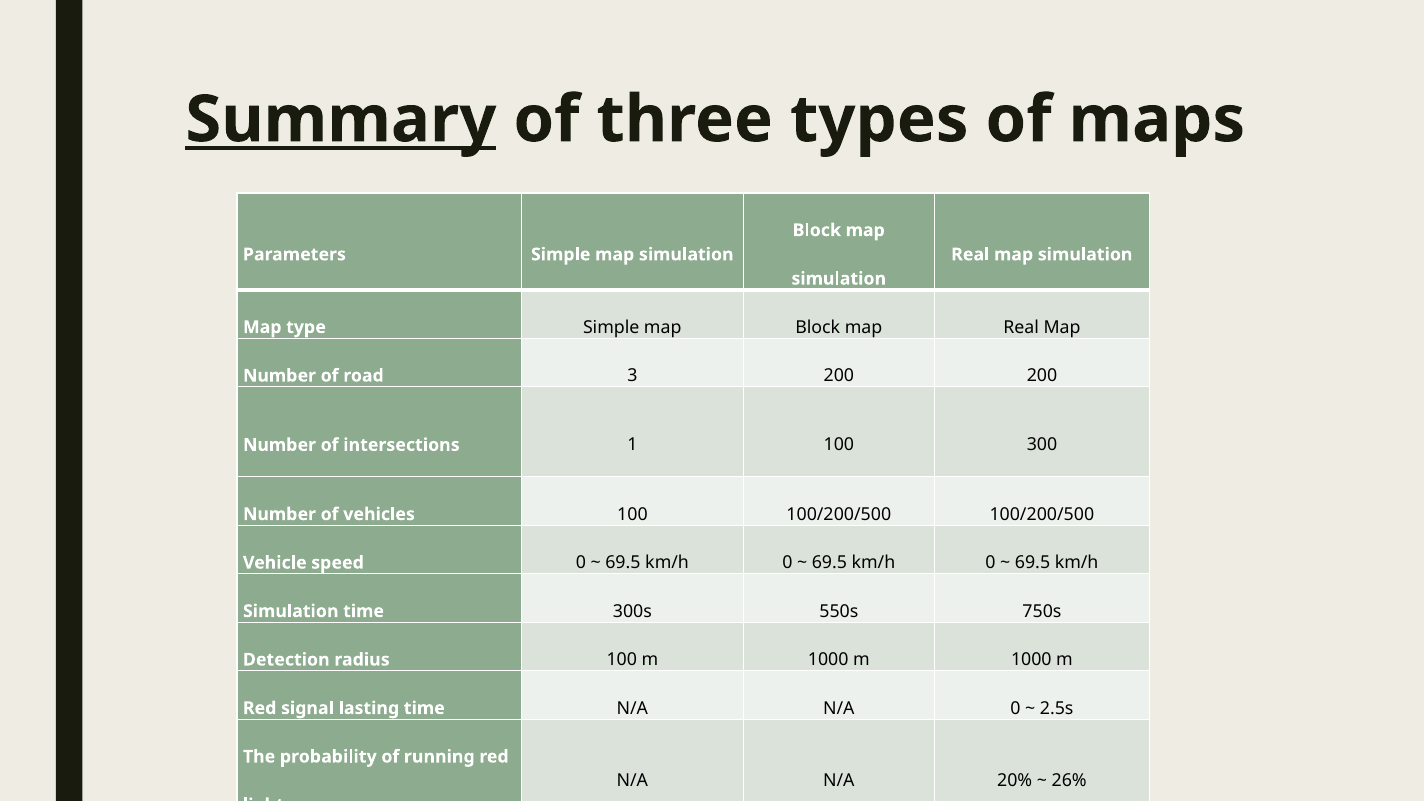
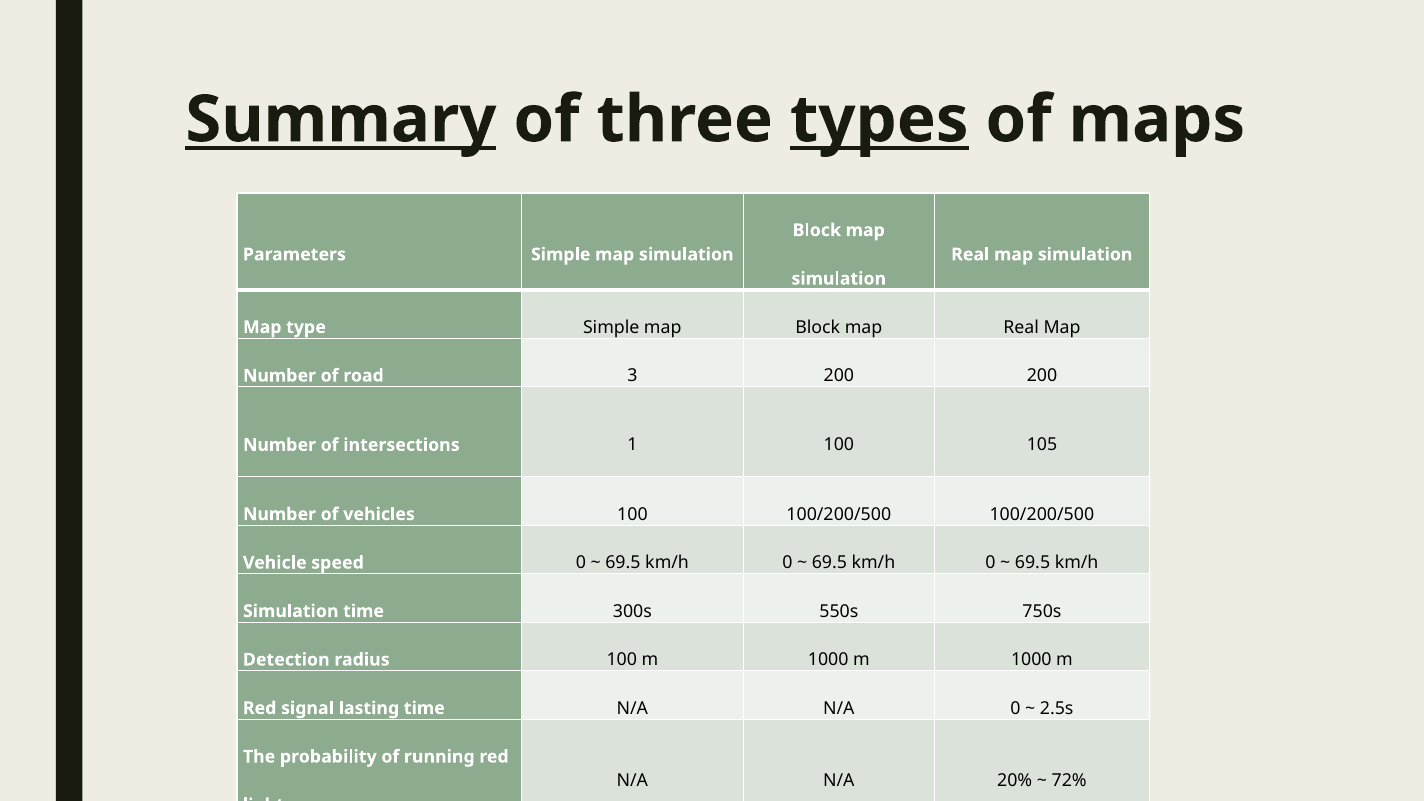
types underline: none -> present
300: 300 -> 105
26%: 26% -> 72%
